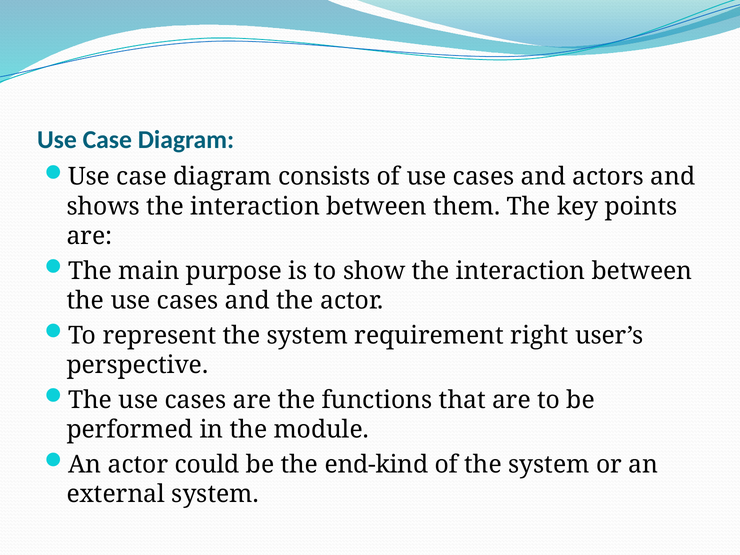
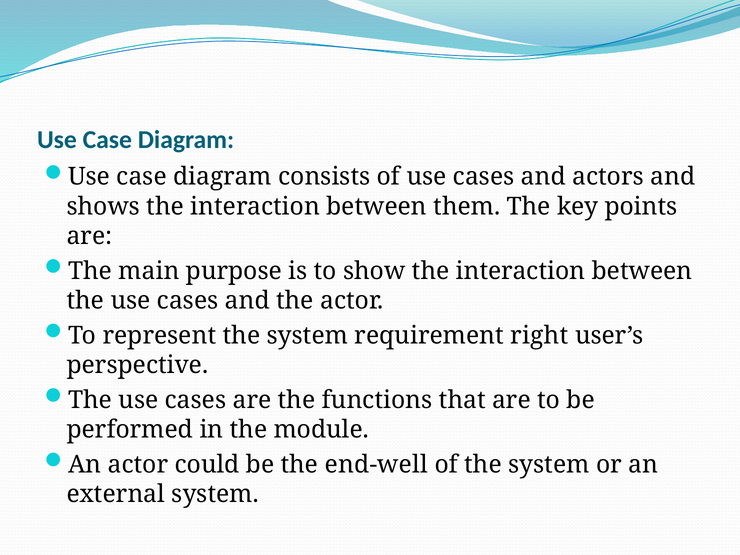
end-kind: end-kind -> end-well
